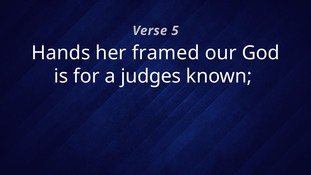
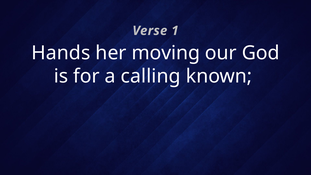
5: 5 -> 1
framed: framed -> moving
judges: judges -> calling
